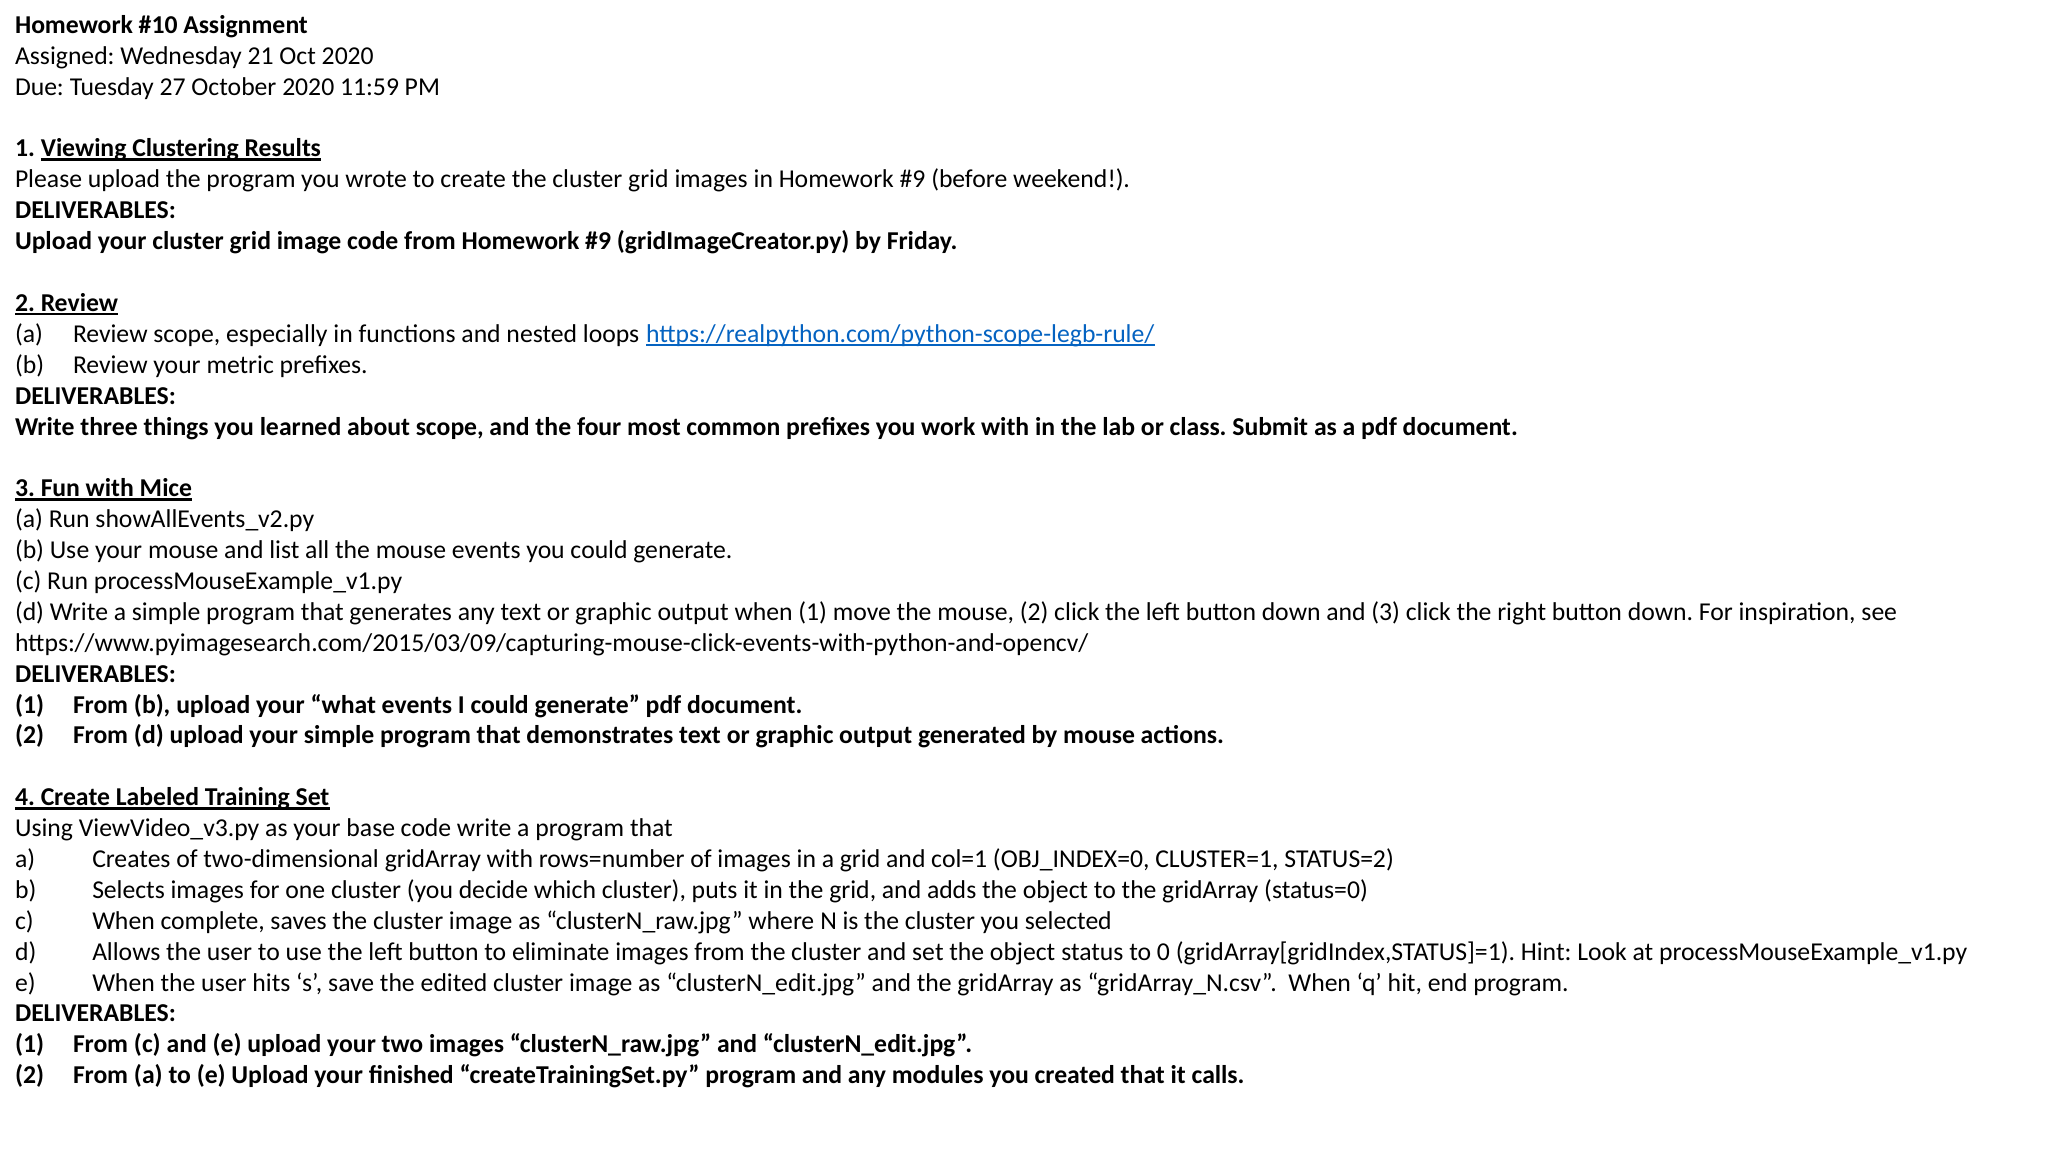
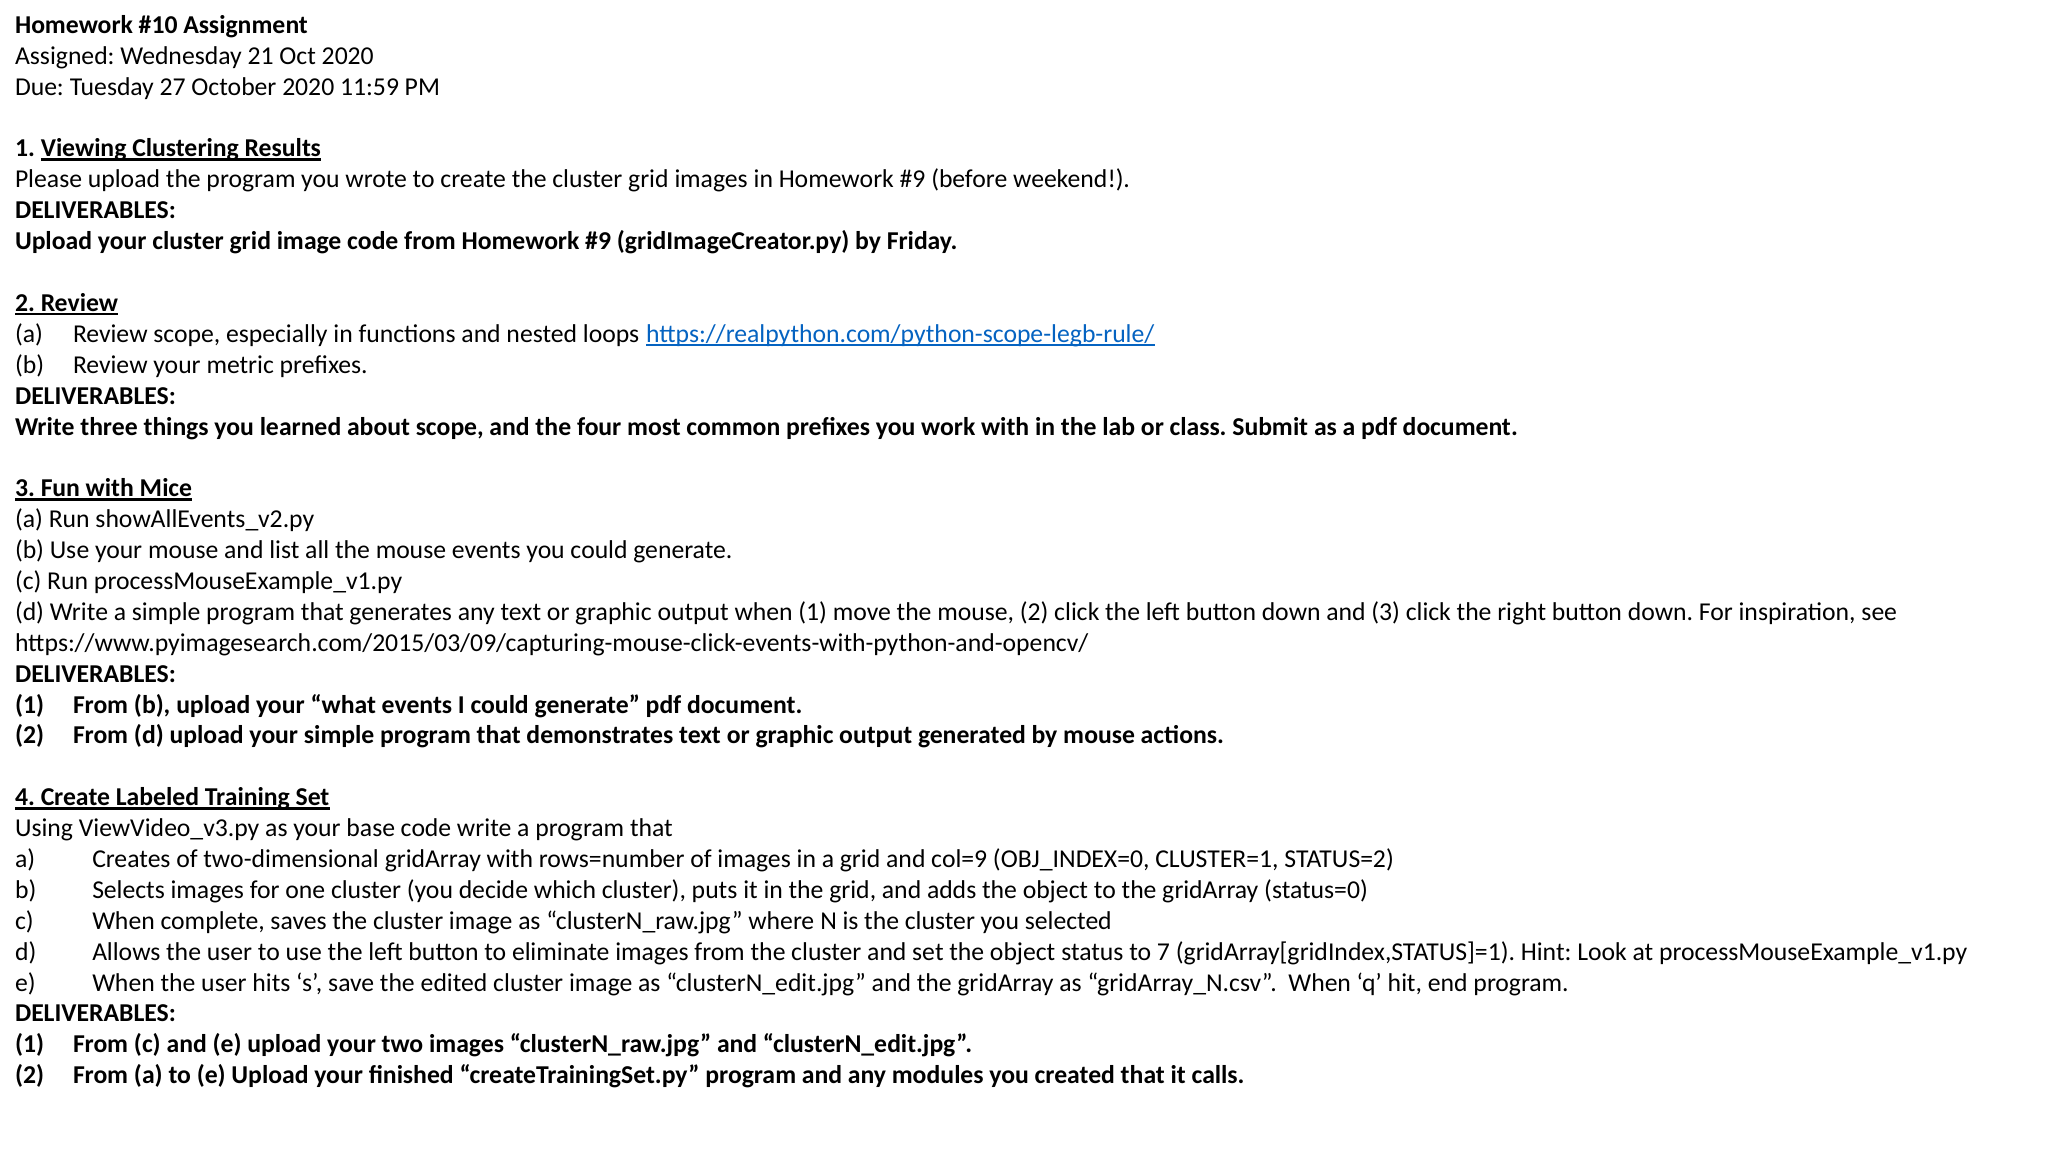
col=1: col=1 -> col=9
0: 0 -> 7
